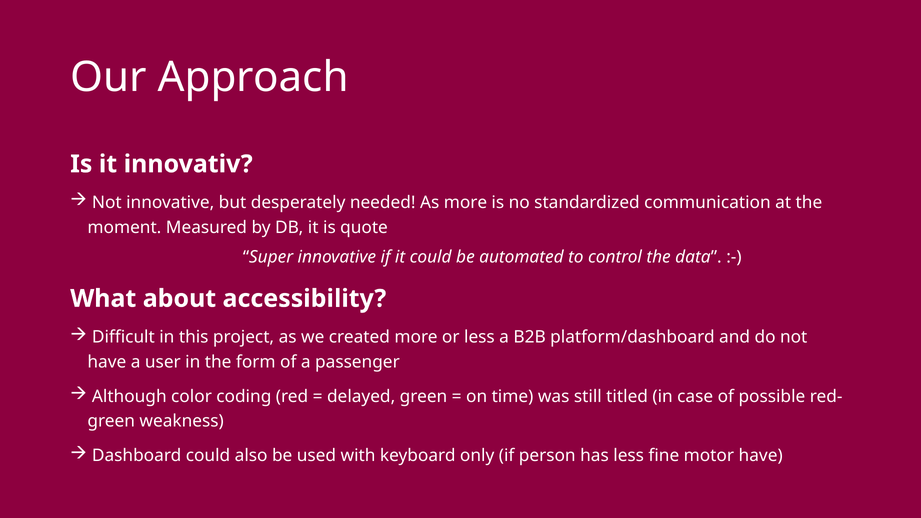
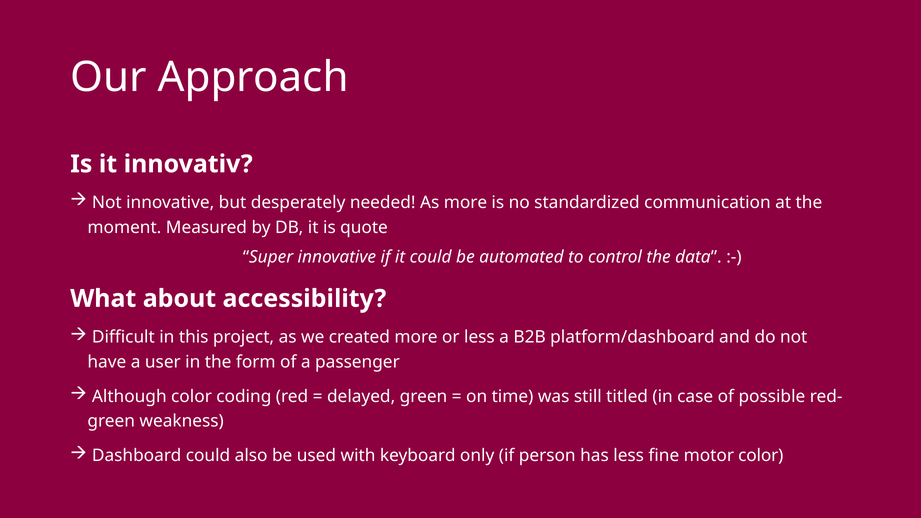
motor have: have -> color
